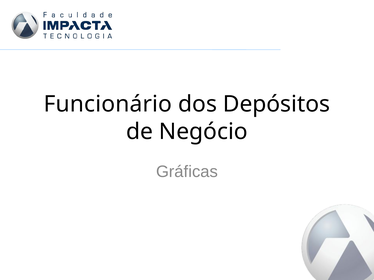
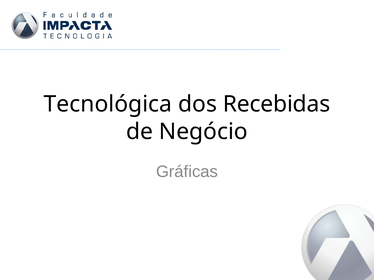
Funcionário: Funcionário -> Tecnológica
Depósitos: Depósitos -> Recebidas
